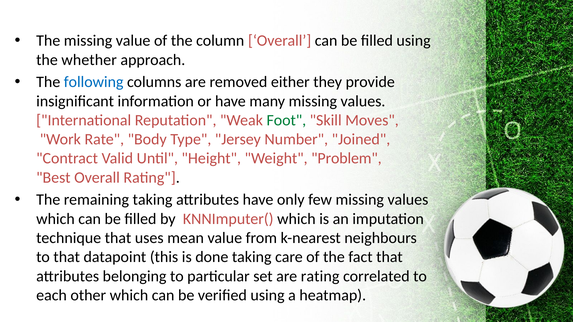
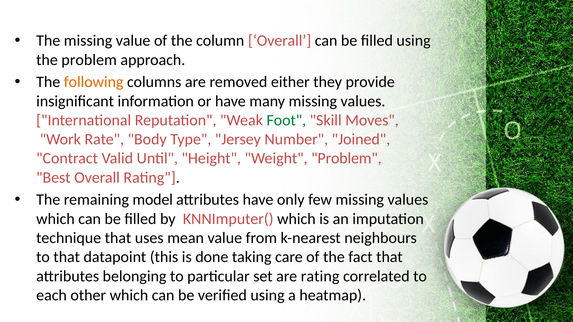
the whether: whether -> problem
following colour: blue -> orange
remaining taking: taking -> model
